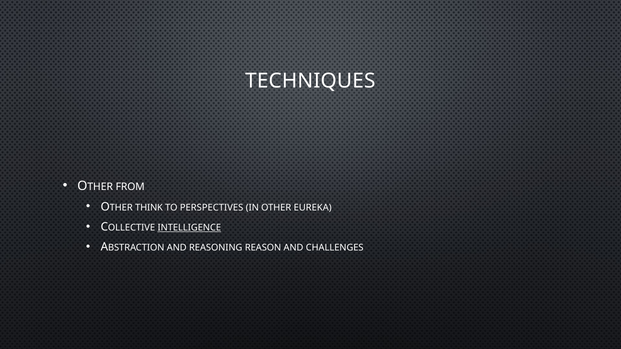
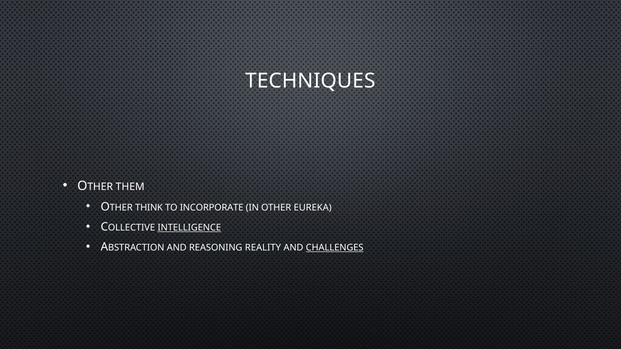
FROM: FROM -> THEM
PERSPECTIVES: PERSPECTIVES -> INCORPORATE
REASON: REASON -> REALITY
CHALLENGES underline: none -> present
